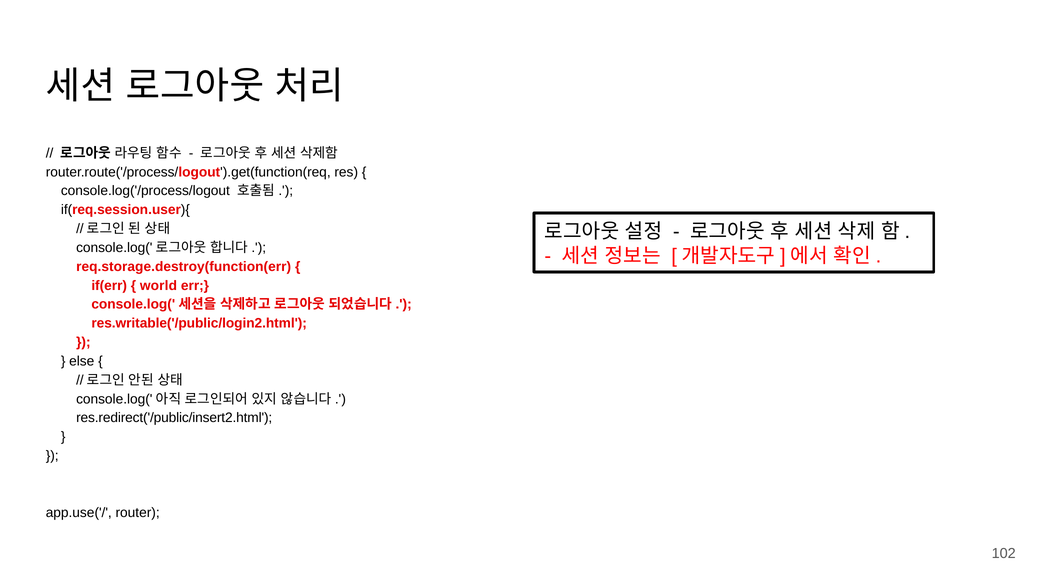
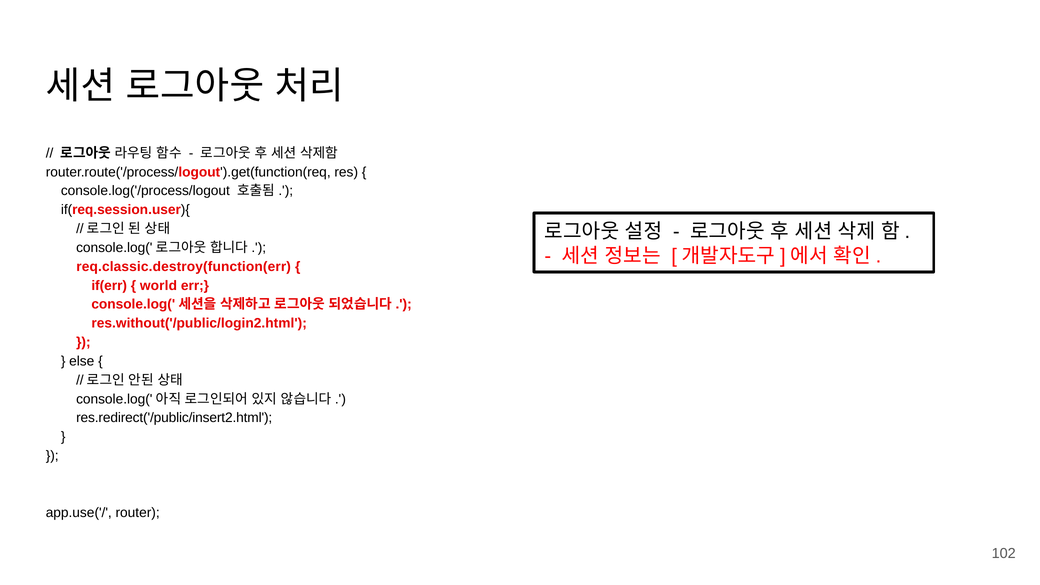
req.storage.destroy(function(err: req.storage.destroy(function(err -> req.classic.destroy(function(err
res.writable('/public/login2.html: res.writable('/public/login2.html -> res.without('/public/login2.html
